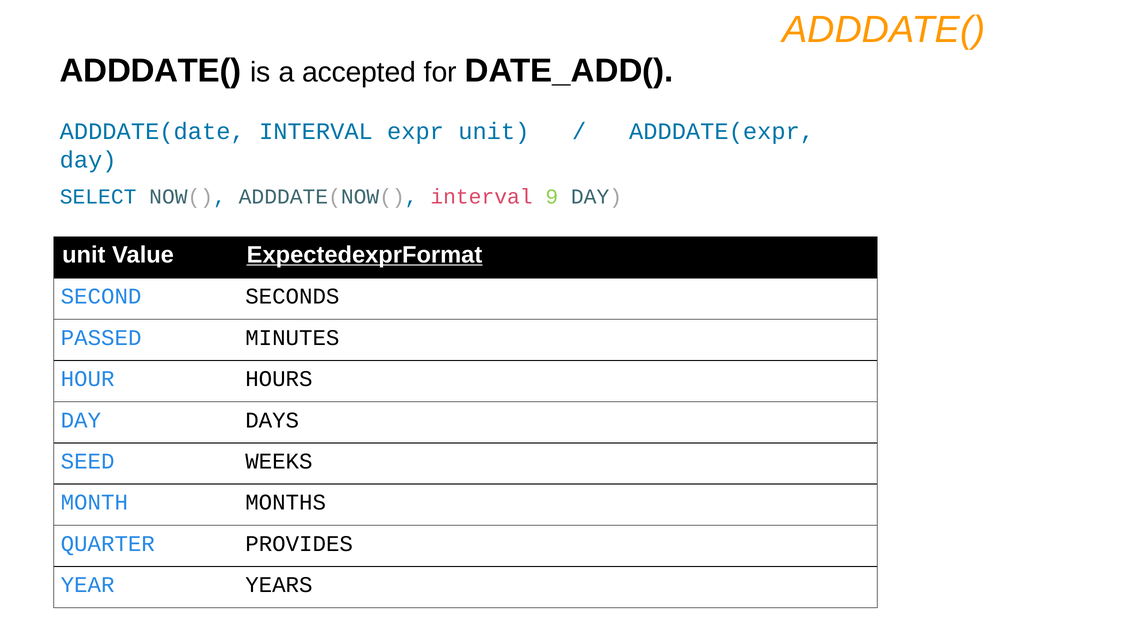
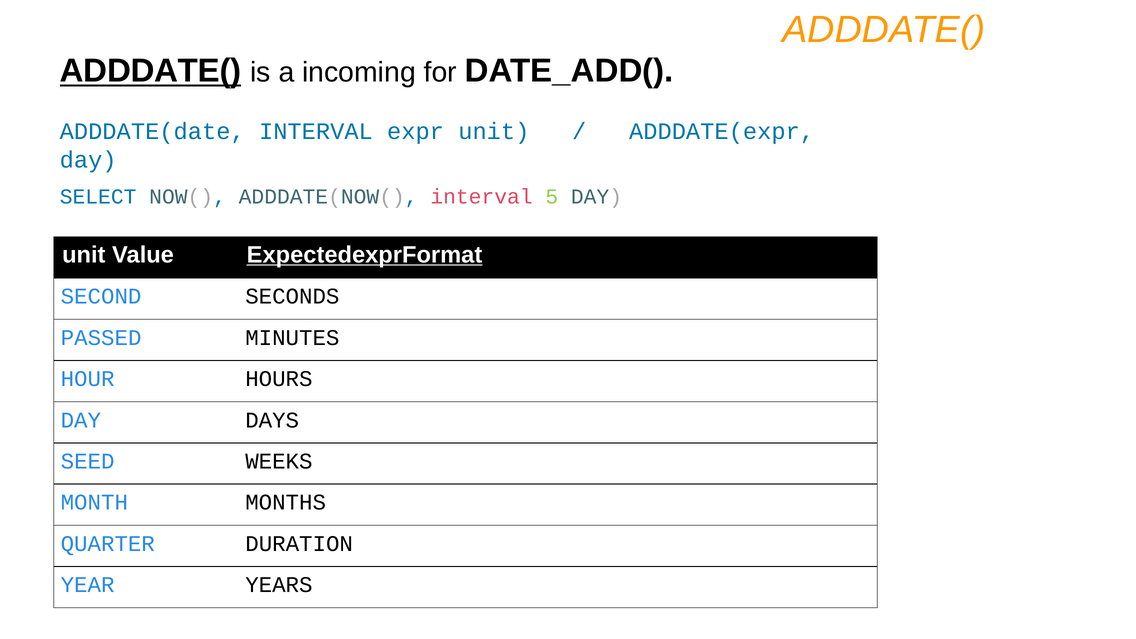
ADDDATE( at (151, 71) underline: none -> present
accepted: accepted -> incoming
9: 9 -> 5
PROVIDES: PROVIDES -> DURATION
